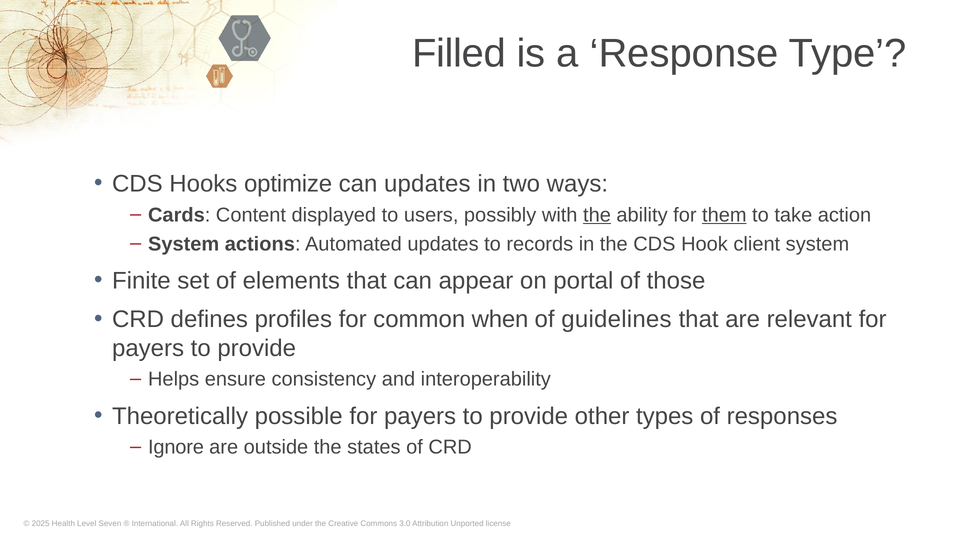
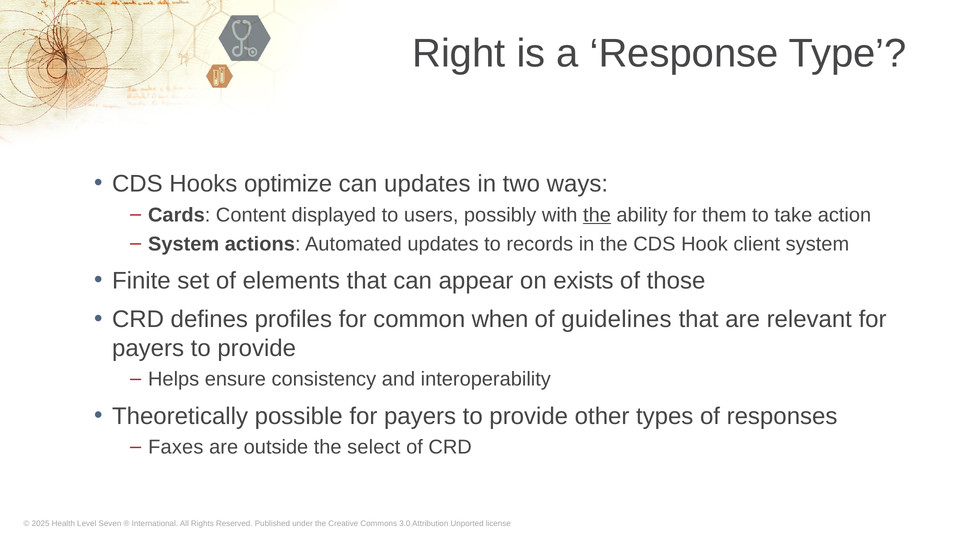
Filled: Filled -> Right
them underline: present -> none
portal: portal -> exists
Ignore: Ignore -> Faxes
states: states -> select
